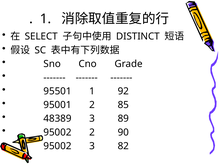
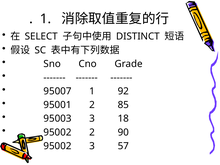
95501: 95501 -> 95007
48389: 48389 -> 95003
89: 89 -> 18
82: 82 -> 57
